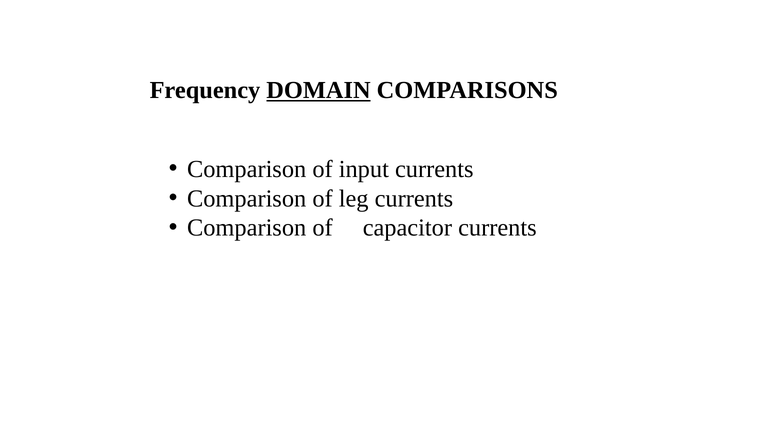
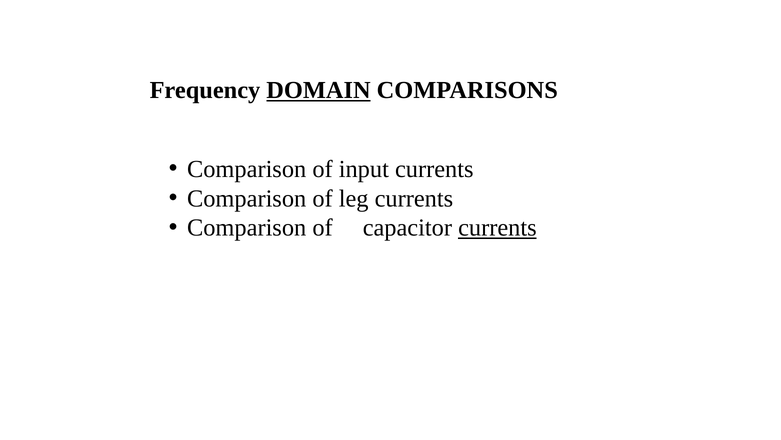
currents at (497, 228) underline: none -> present
